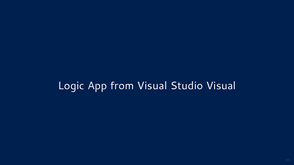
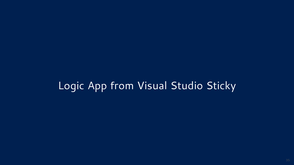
Studio Visual: Visual -> Sticky
